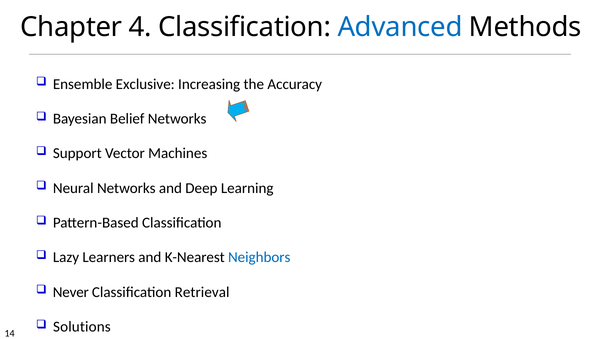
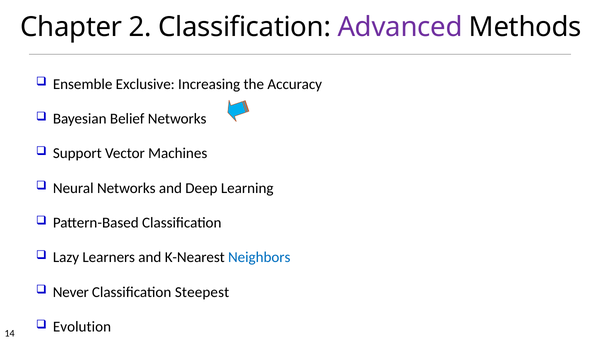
4: 4 -> 2
Advanced colour: blue -> purple
Retrieval: Retrieval -> Steepest
Solutions: Solutions -> Evolution
